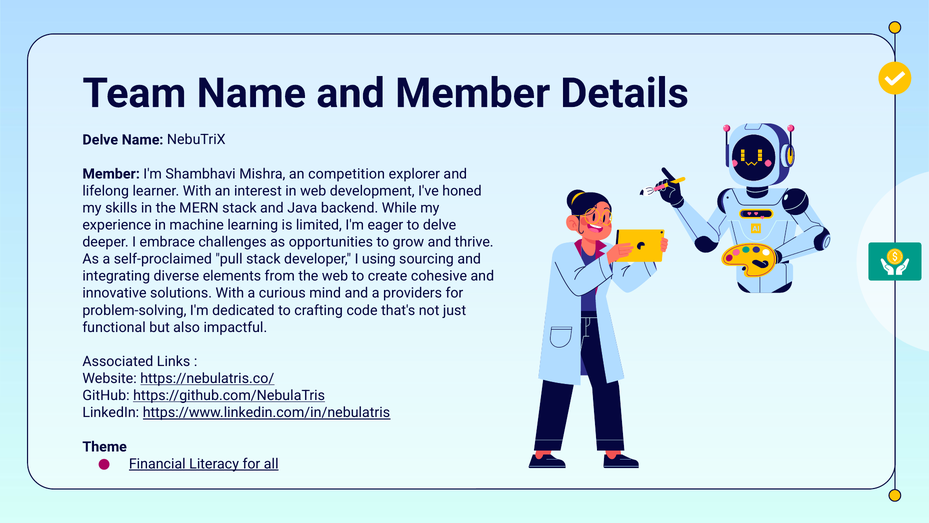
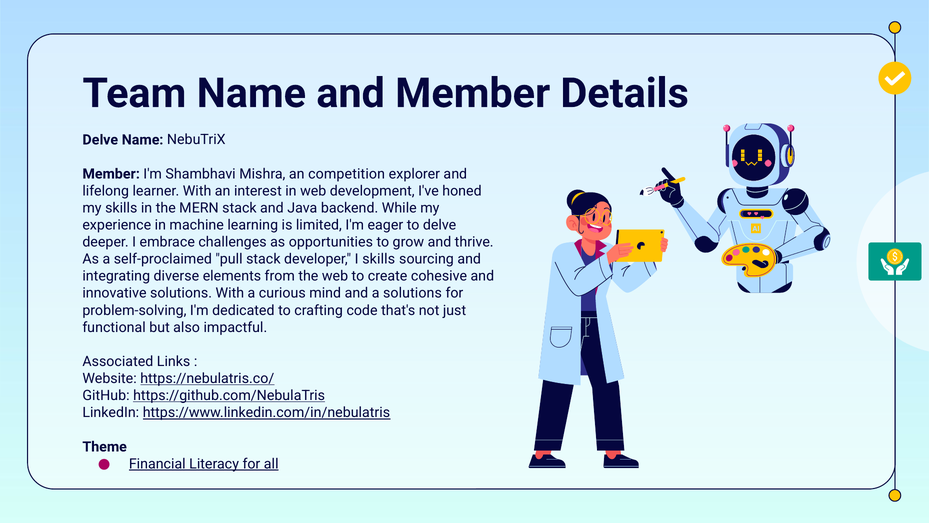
I using: using -> skills
a providers: providers -> solutions
